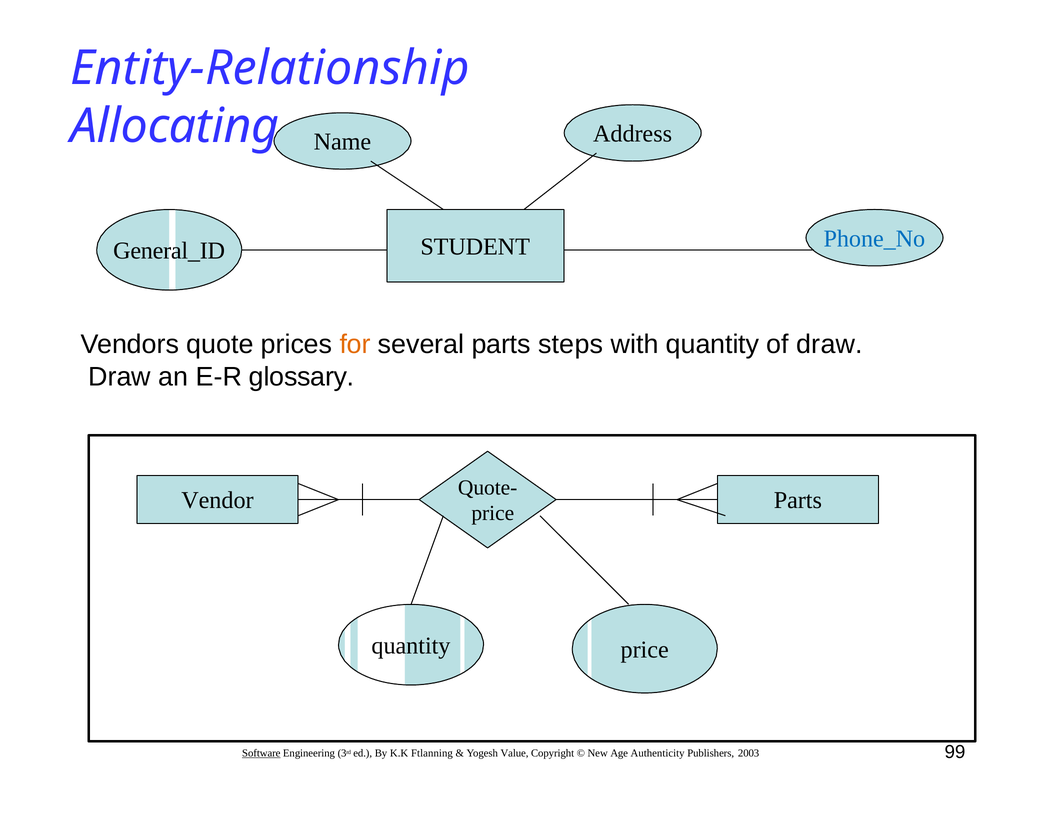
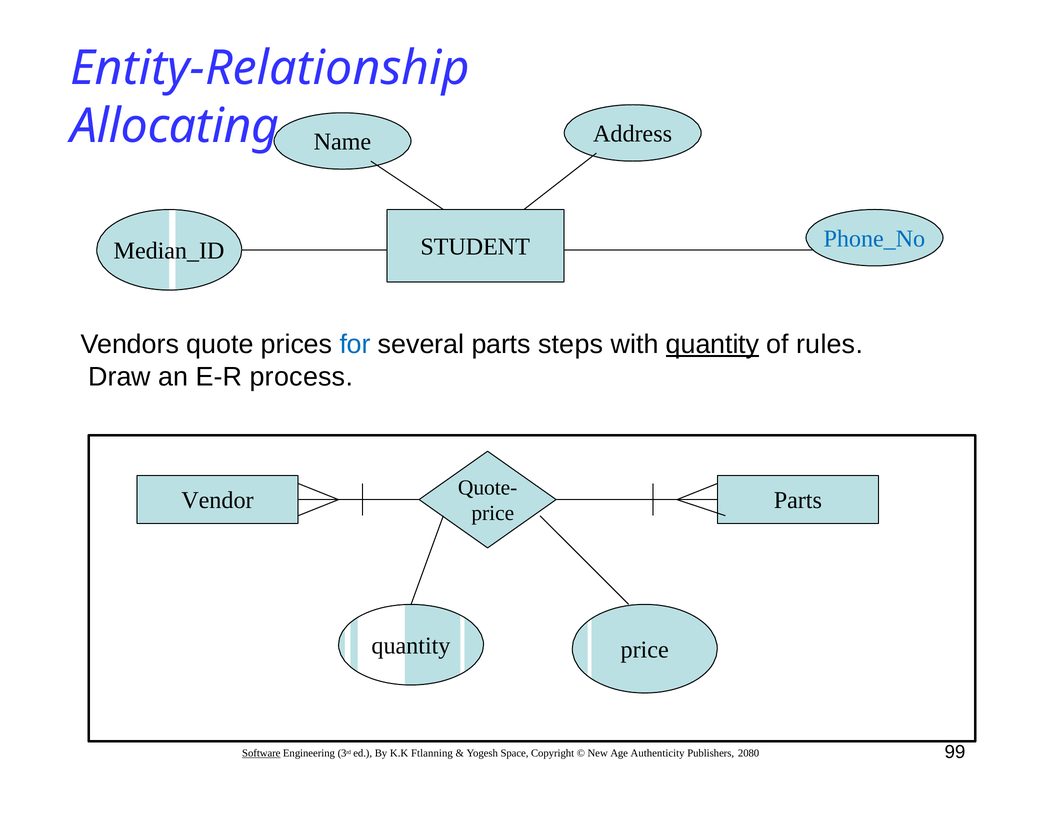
General_ID: General_ID -> Median_ID
for colour: orange -> blue
quantity at (713, 344) underline: none -> present
of draw: draw -> rules
glossary: glossary -> process
Value: Value -> Space
2003: 2003 -> 2080
